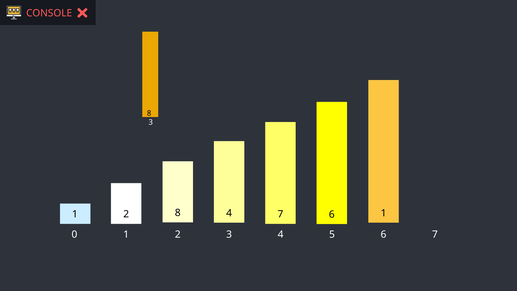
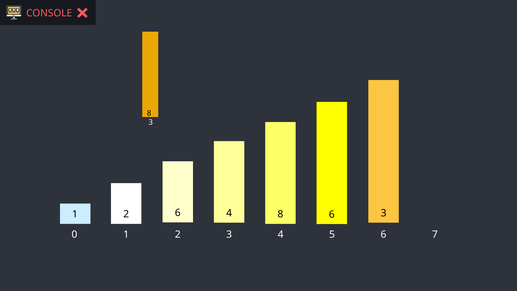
2 8: 8 -> 6
4 7: 7 -> 8
6 1: 1 -> 3
